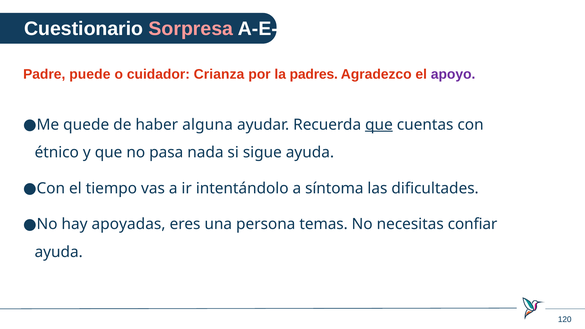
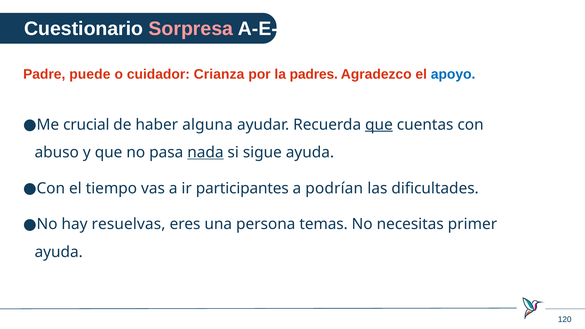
apoyo colour: purple -> blue
quede: quede -> crucial
étnico: étnico -> abuso
nada underline: none -> present
intentándolo: intentándolo -> participantes
síntoma: síntoma -> podrían
apoyadas: apoyadas -> resuelvas
confiar: confiar -> primer
